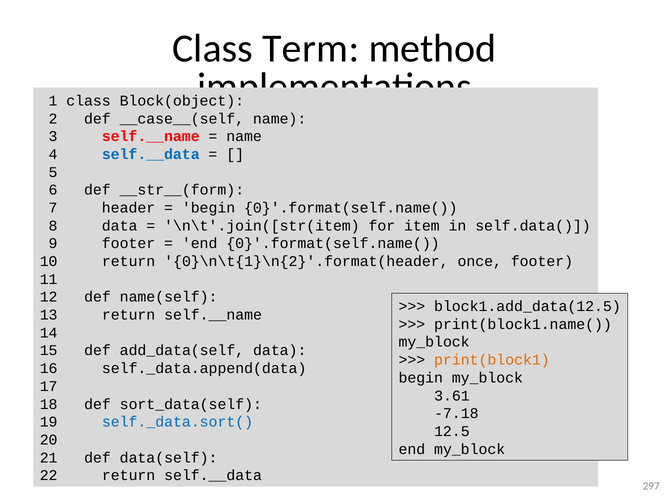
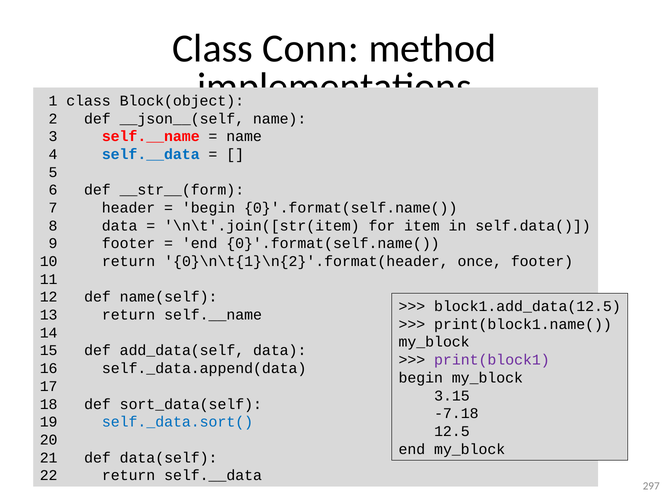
Term: Term -> Conn
__case__(self: __case__(self -> __json__(self
print(block1 colour: orange -> purple
3.61: 3.61 -> 3.15
